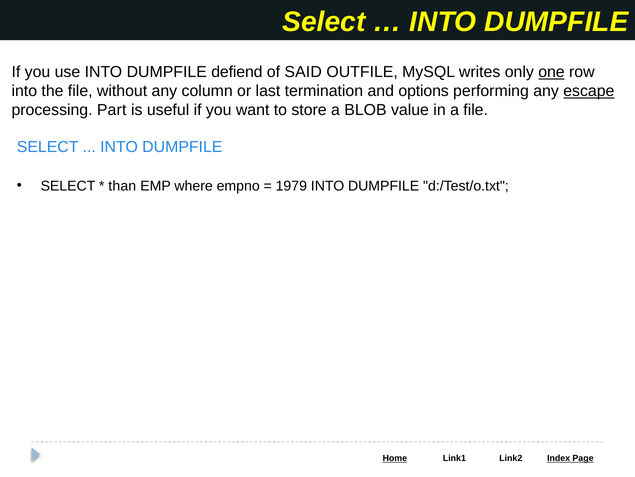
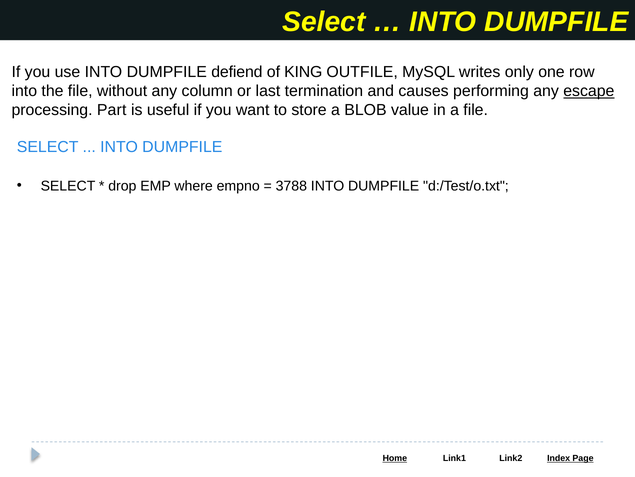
SAID: SAID -> KING
one underline: present -> none
options: options -> causes
than: than -> drop
1979: 1979 -> 3788
